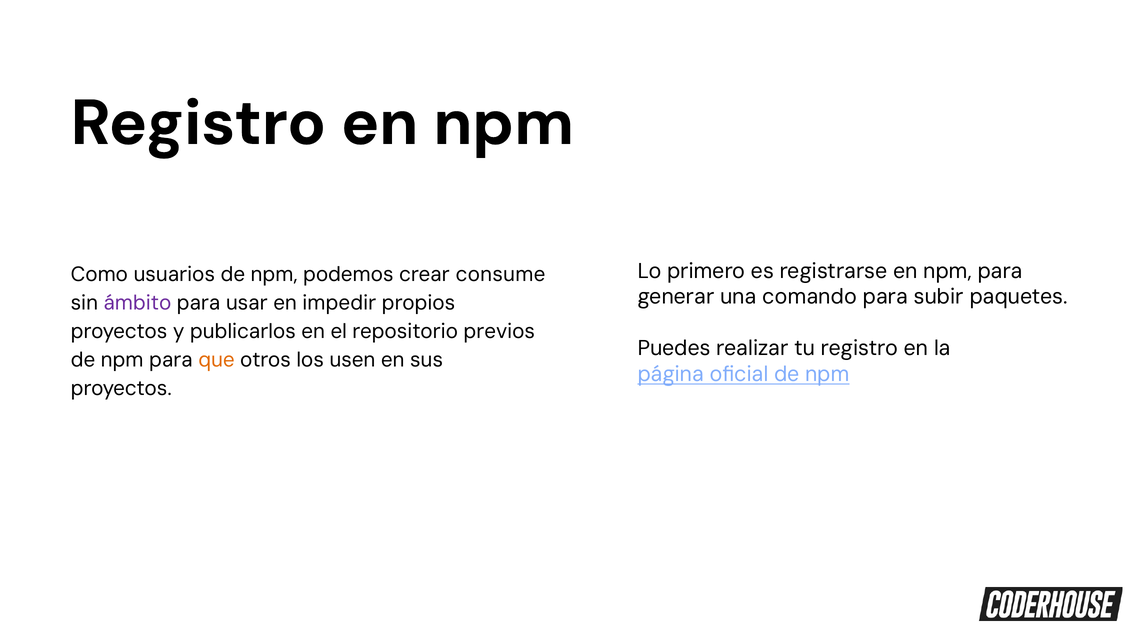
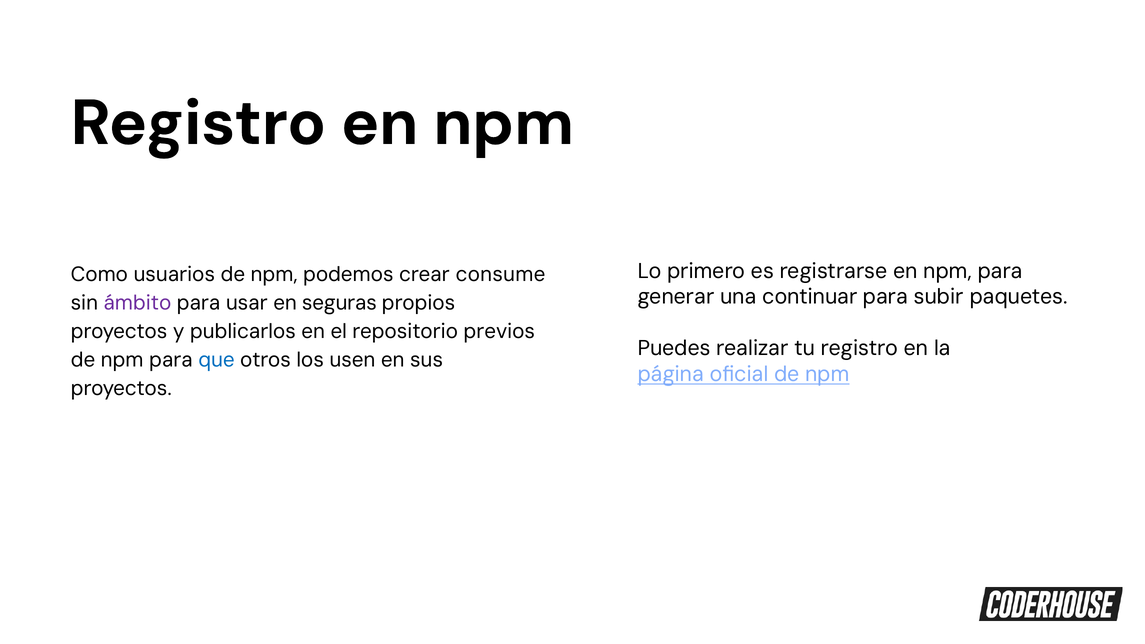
comando: comando -> continuar
impedir: impedir -> seguras
que colour: orange -> blue
